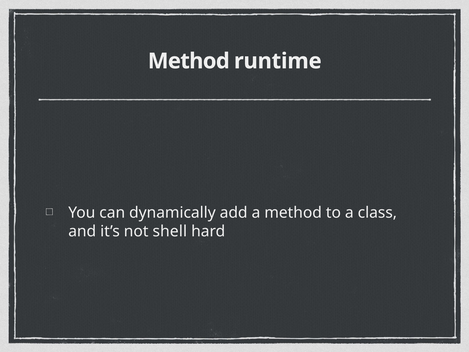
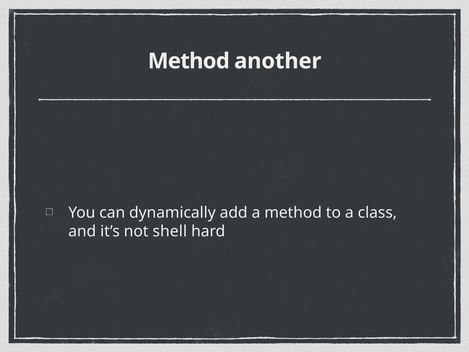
runtime: runtime -> another
